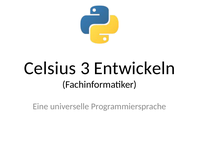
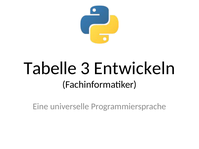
Celsius: Celsius -> Tabelle
